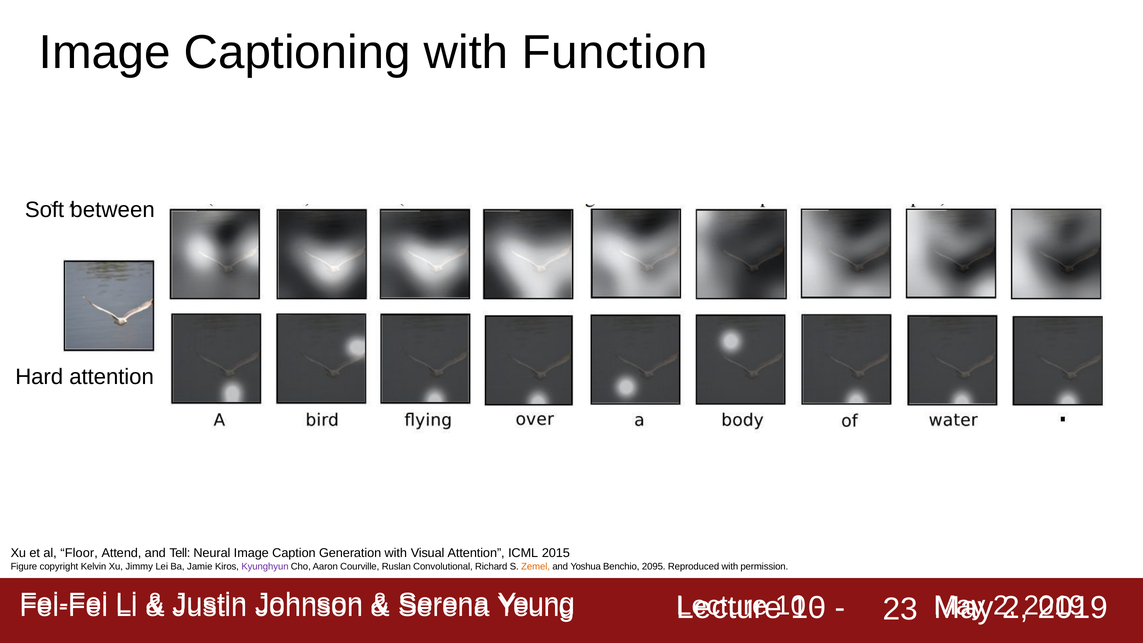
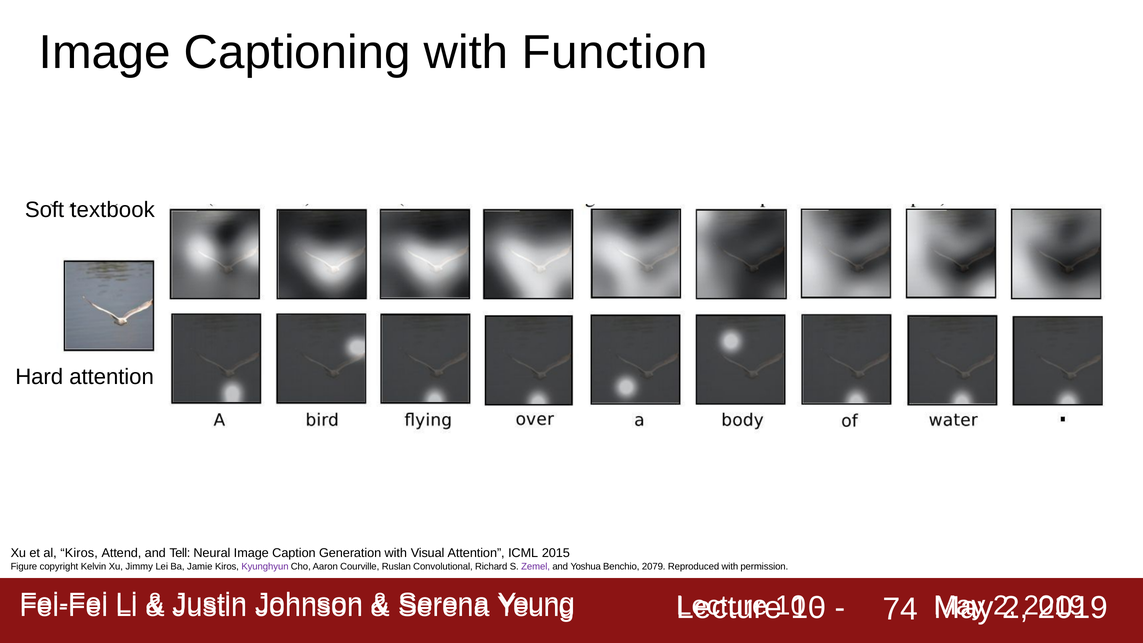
between: between -> textbook
al Floor: Floor -> Kiros
Zemel colour: orange -> purple
2095: 2095 -> 2079
23: 23 -> 74
